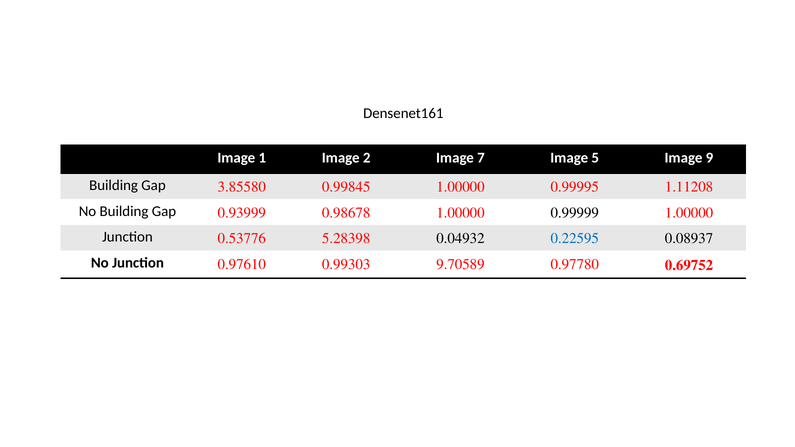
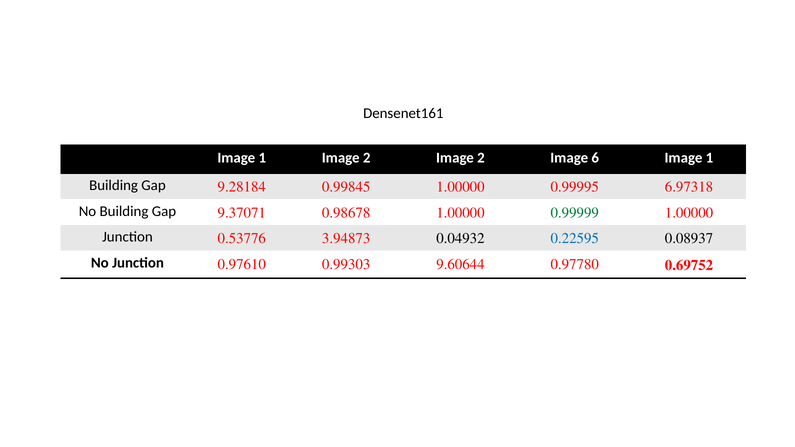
2 Image 7: 7 -> 2
5: 5 -> 6
9 at (710, 158): 9 -> 1
3.85580: 3.85580 -> 9.28184
1.11208: 1.11208 -> 6.97318
0.93999: 0.93999 -> 9.37071
0.99999 colour: black -> green
5.28398: 5.28398 -> 3.94873
9.70589: 9.70589 -> 9.60644
